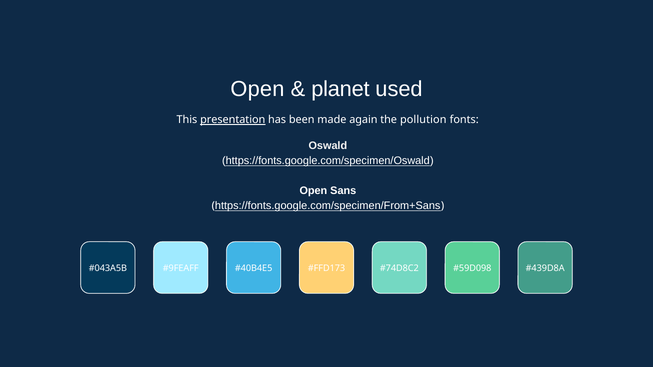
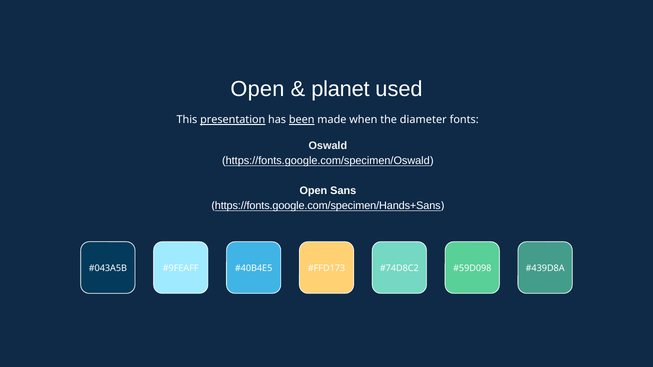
been underline: none -> present
again: again -> when
pollution: pollution -> diameter
https://fonts.google.com/specimen/From+Sans: https://fonts.google.com/specimen/From+Sans -> https://fonts.google.com/specimen/Hands+Sans
